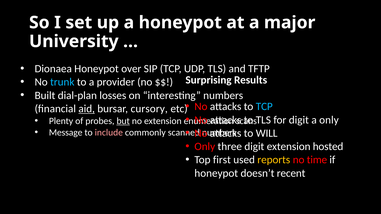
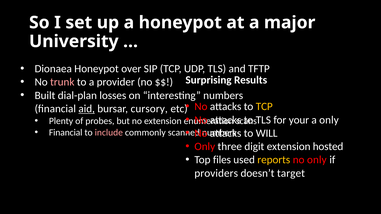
trunk colour: light blue -> pink
TCP at (264, 107) colour: light blue -> yellow
for digit: digit -> your
but underline: present -> none
Message at (66, 133): Message -> Financial
first: first -> files
no time: time -> only
honeypot at (216, 173): honeypot -> providers
recent: recent -> target
